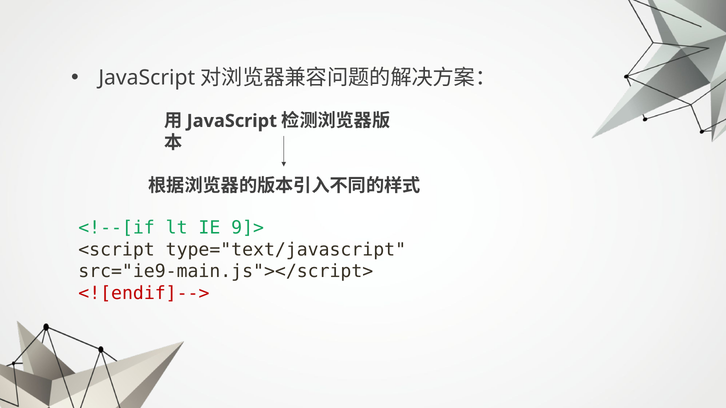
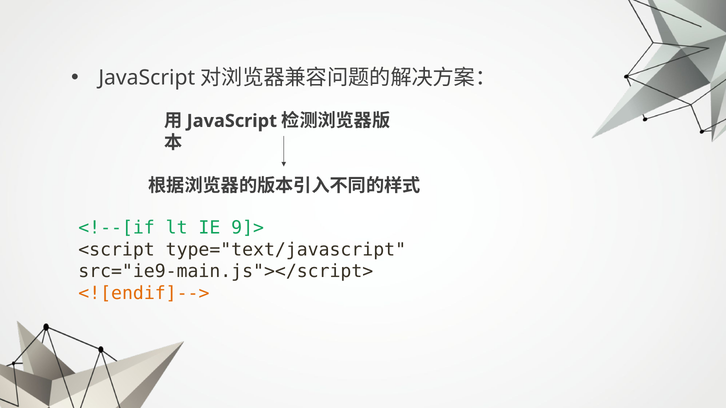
<![endif]--> colour: red -> orange
